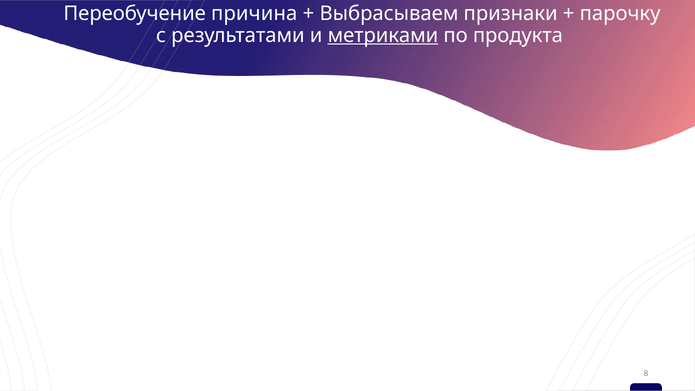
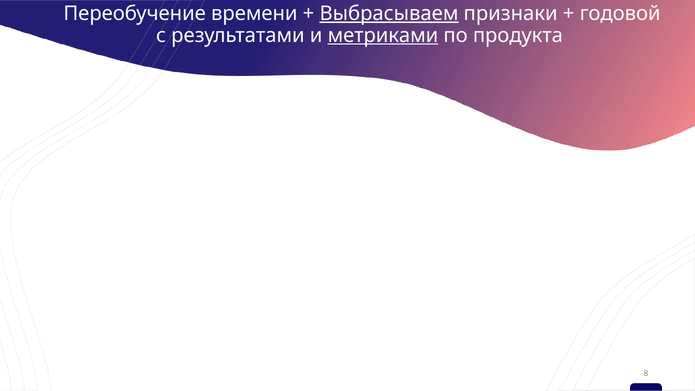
причина: причина -> времени
Выбрасываем underline: none -> present
парочку: парочку -> годовой
